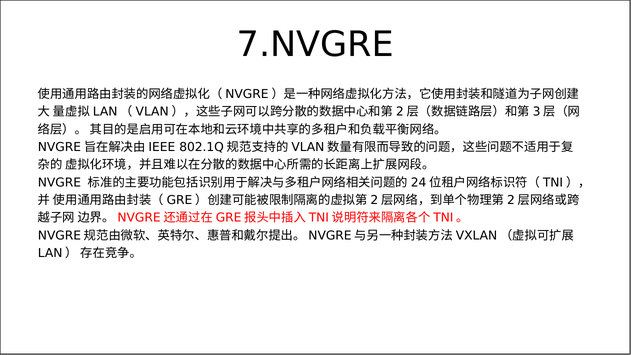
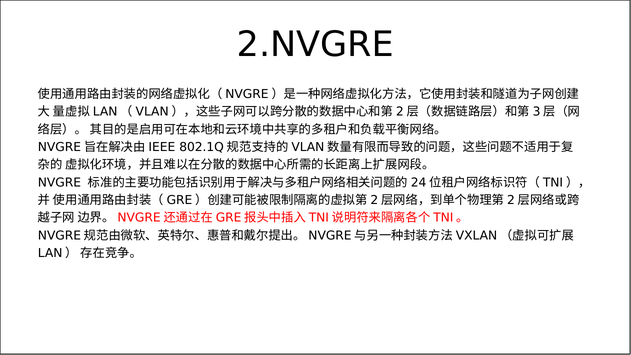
7.NVGRE: 7.NVGRE -> 2.NVGRE
